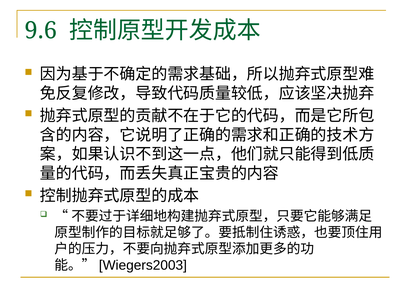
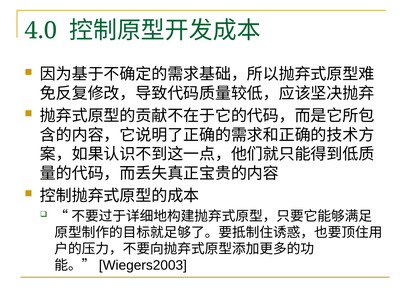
9.6: 9.6 -> 4.0
